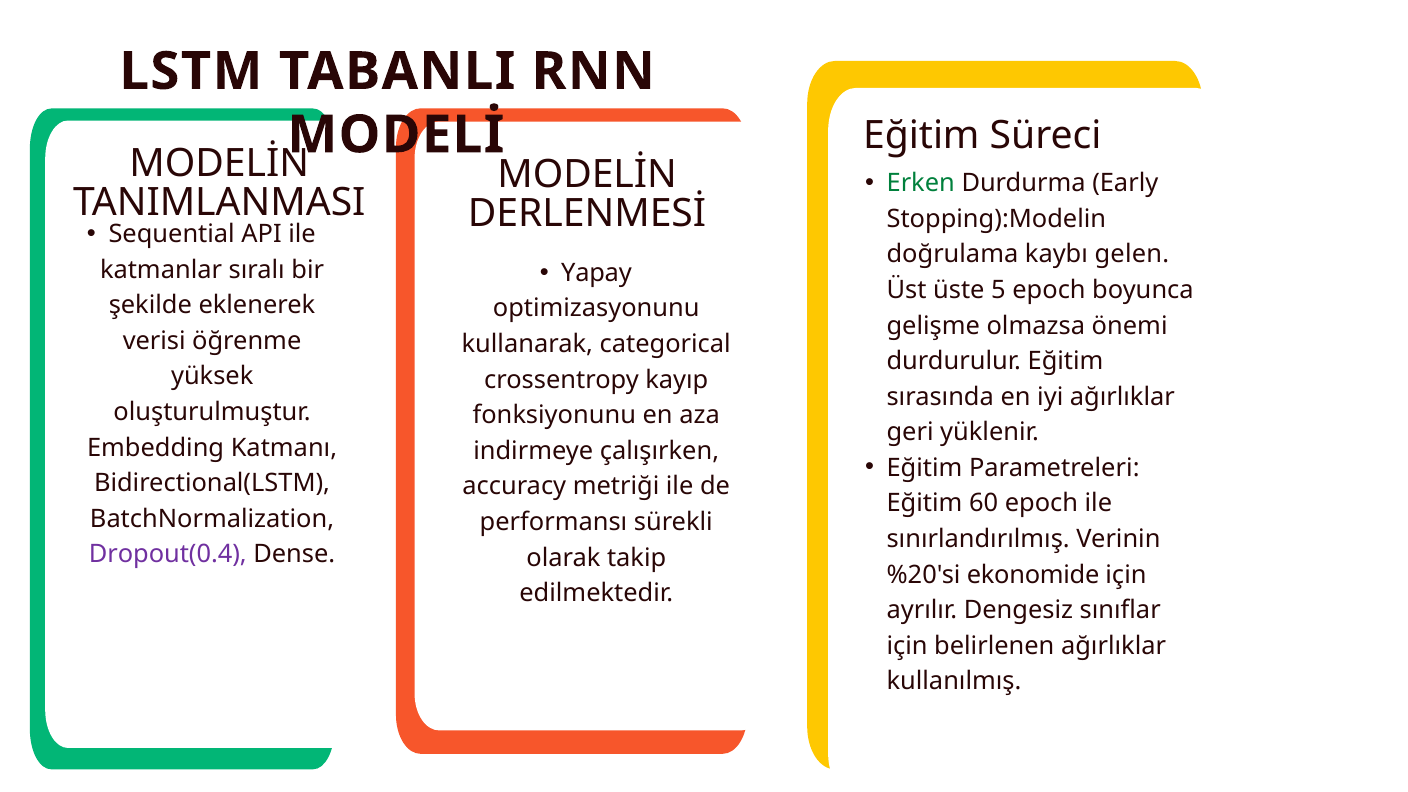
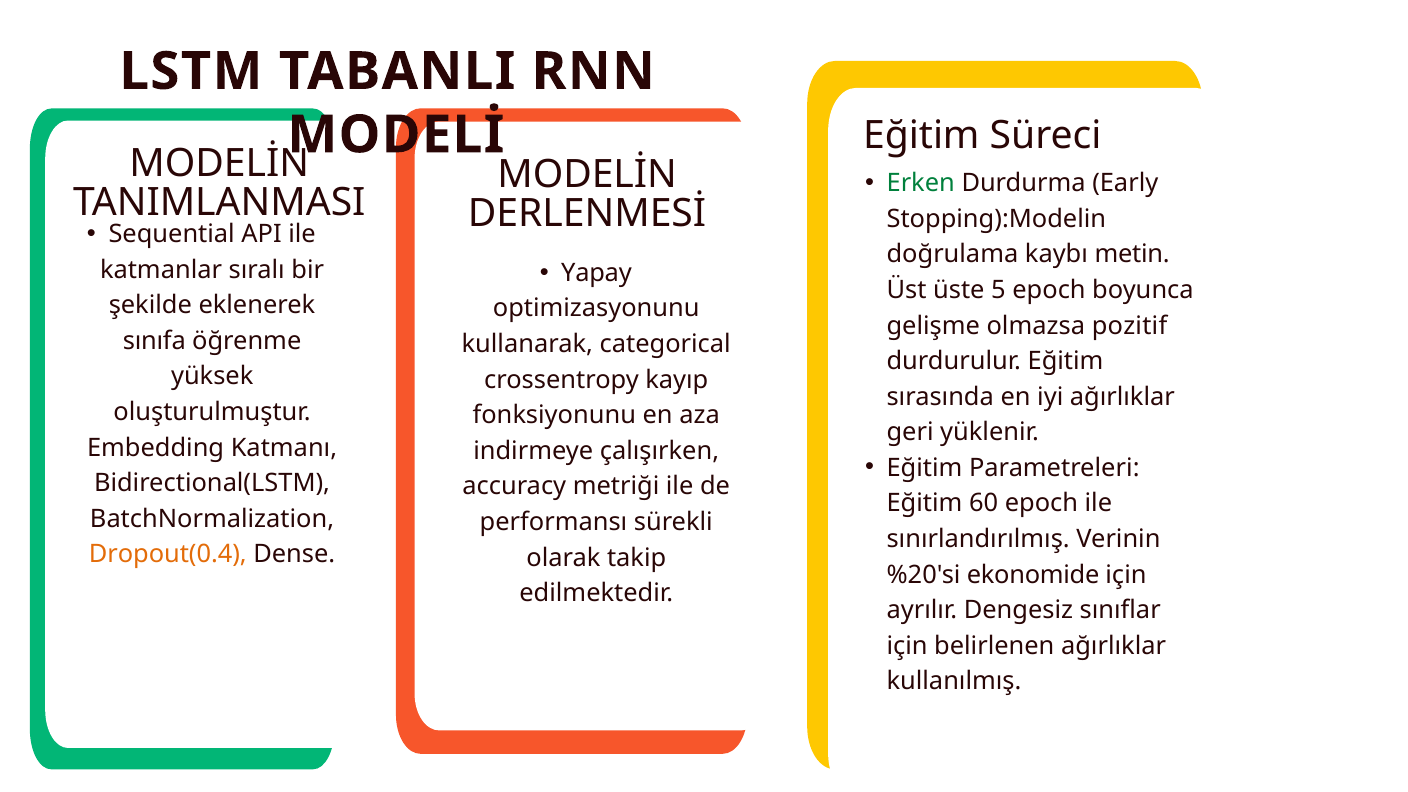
gelen: gelen -> metin
önemi: önemi -> pozitif
verisi: verisi -> sınıfa
Dropout(0.4 colour: purple -> orange
